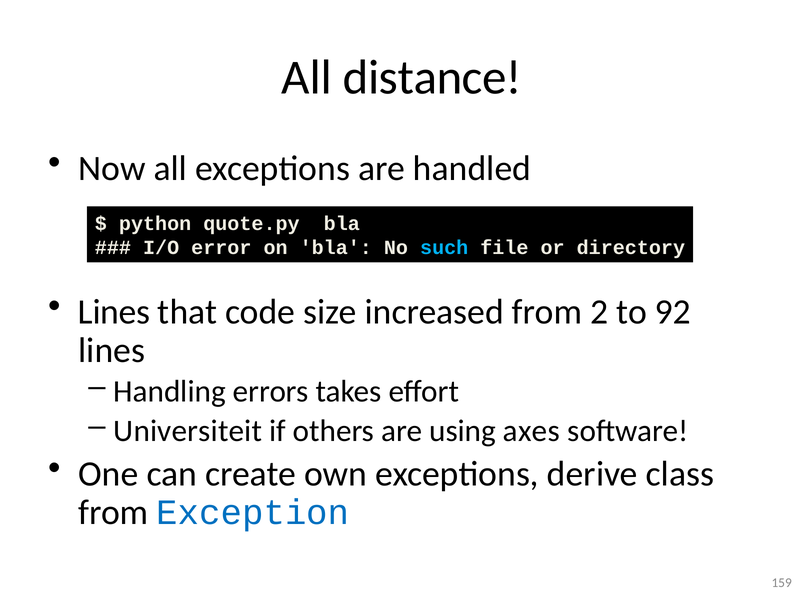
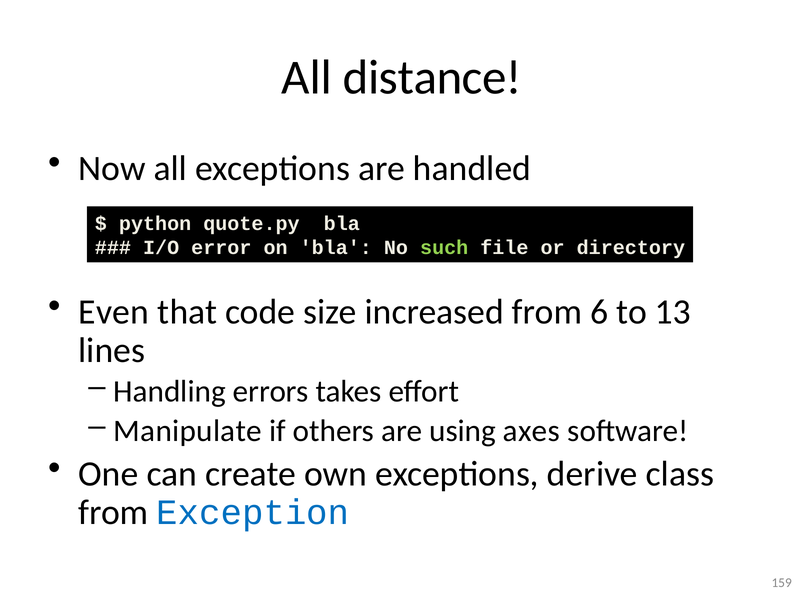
such colour: light blue -> light green
Lines at (114, 312): Lines -> Even
2: 2 -> 6
92: 92 -> 13
Universiteit: Universiteit -> Manipulate
